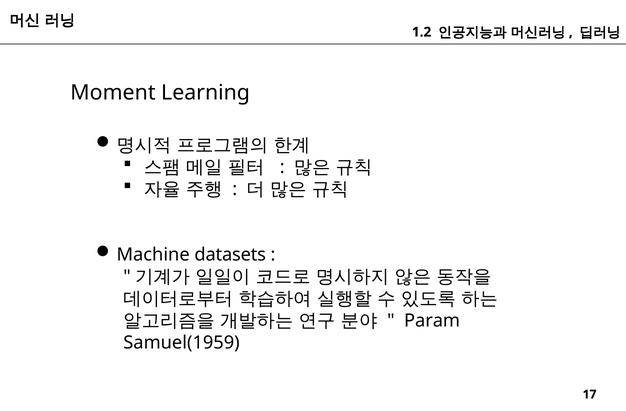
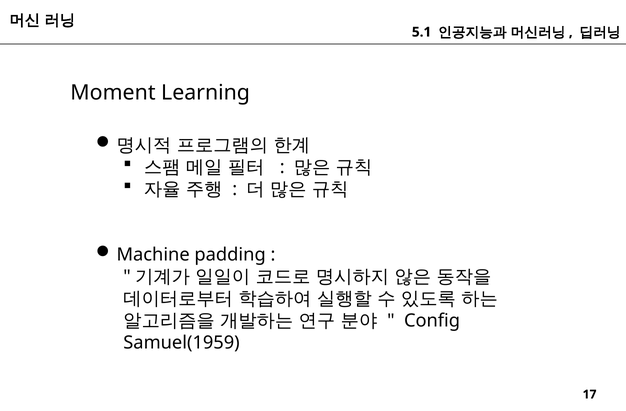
1.2: 1.2 -> 5.1
datasets: datasets -> padding
Param: Param -> Config
